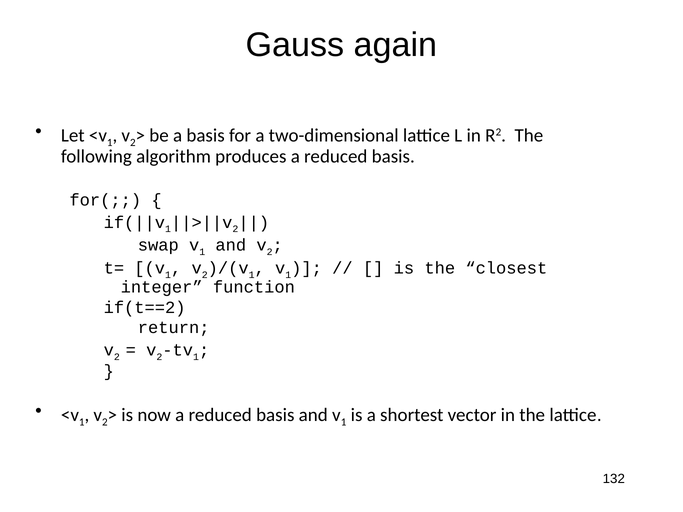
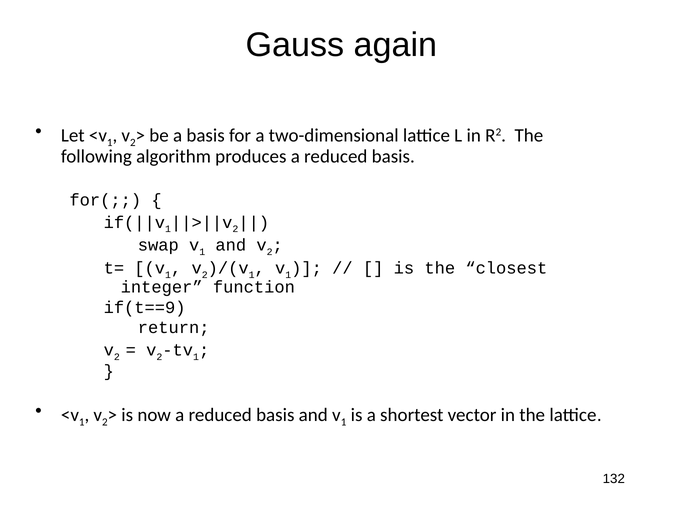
if(t==2: if(t==2 -> if(t==9
